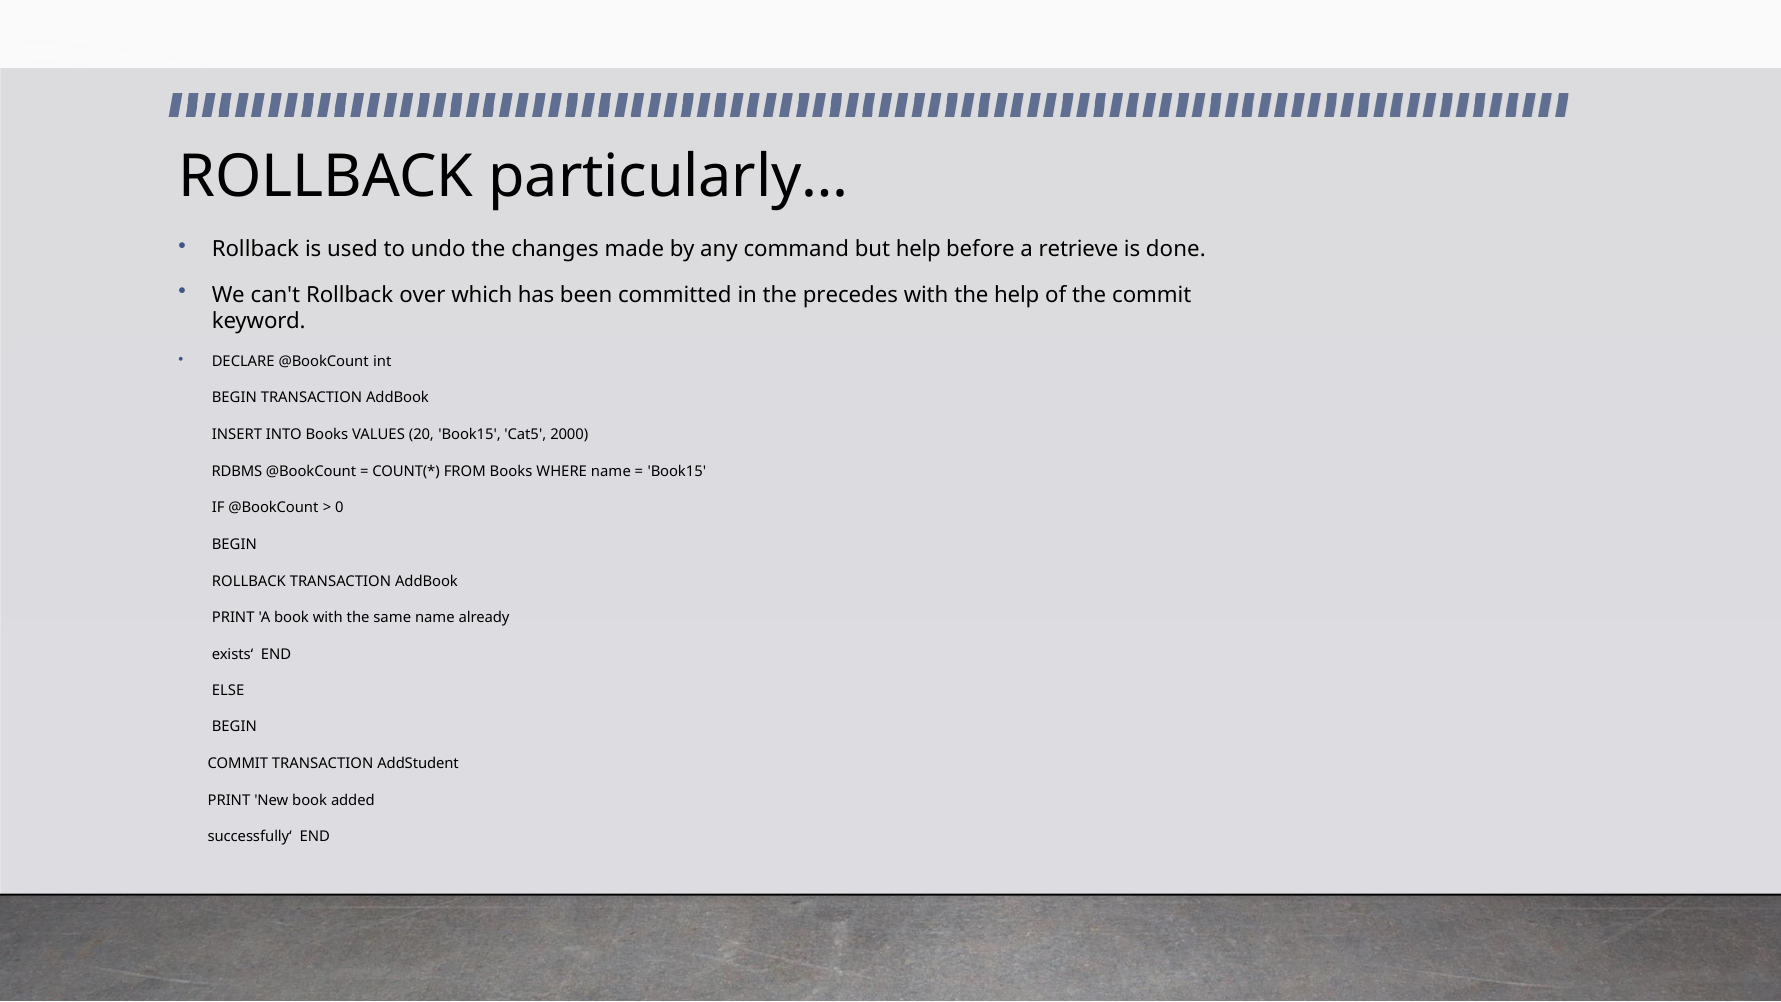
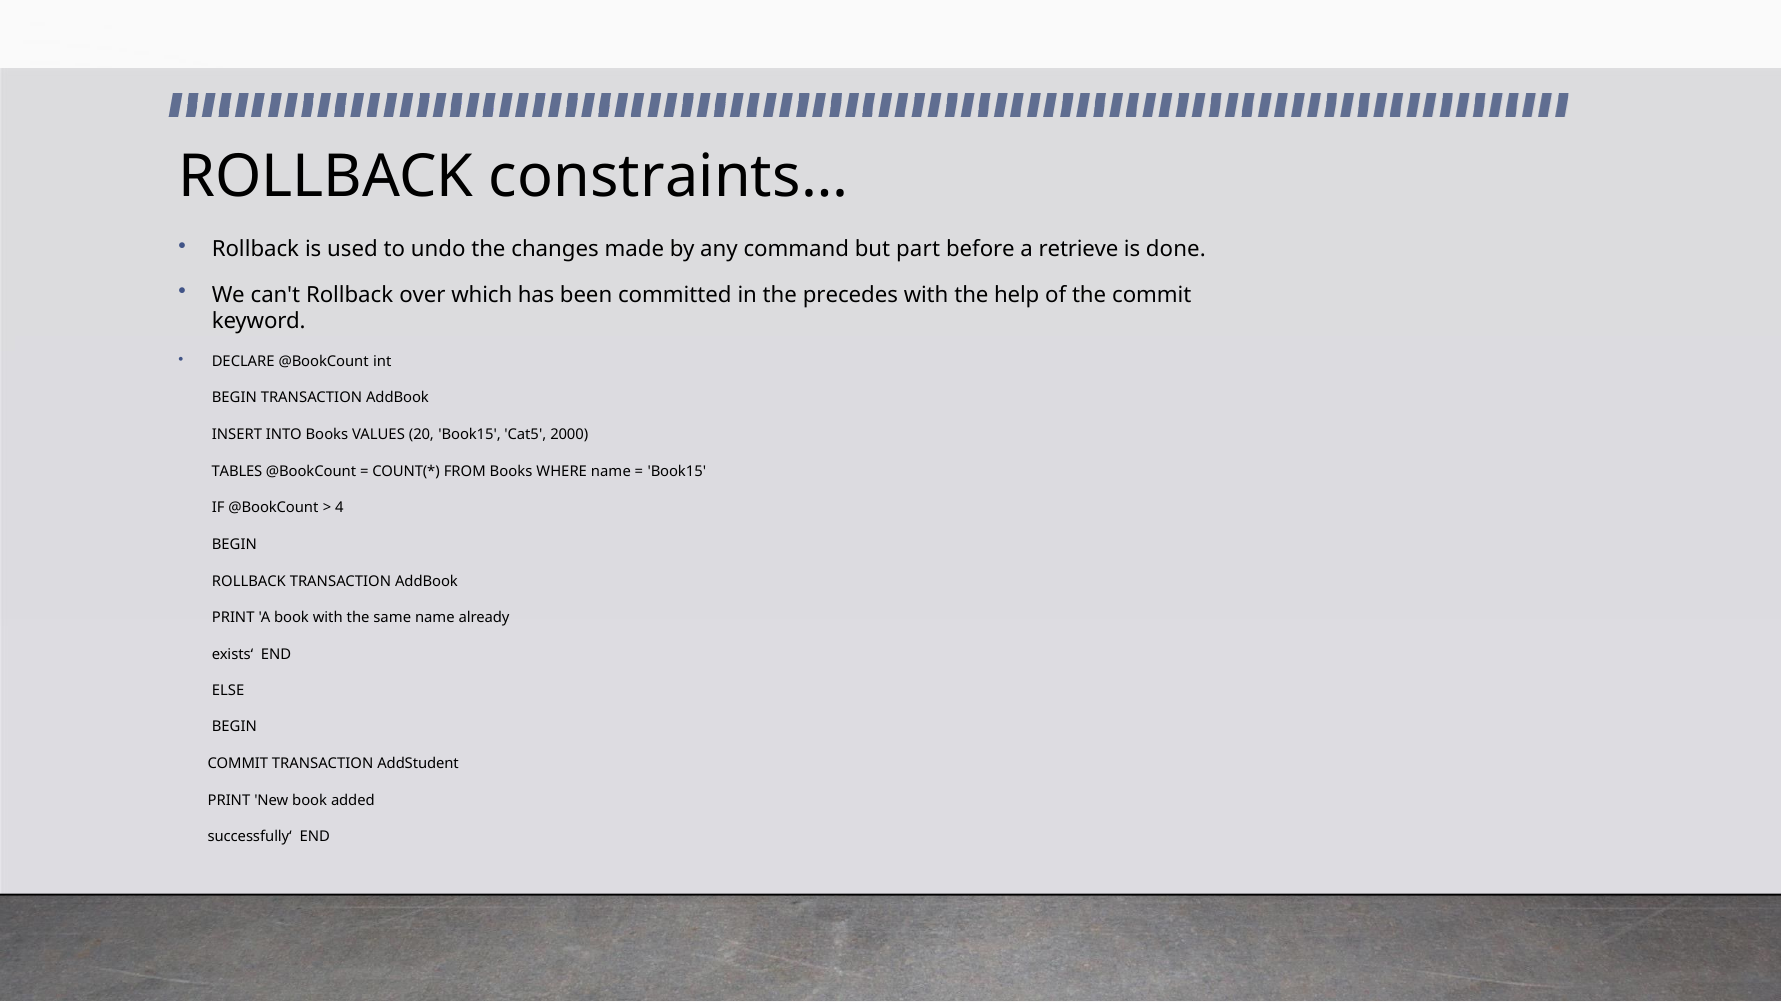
particularly…: particularly… -> constraints…
but help: help -> part
RDBMS: RDBMS -> TABLES
0: 0 -> 4
